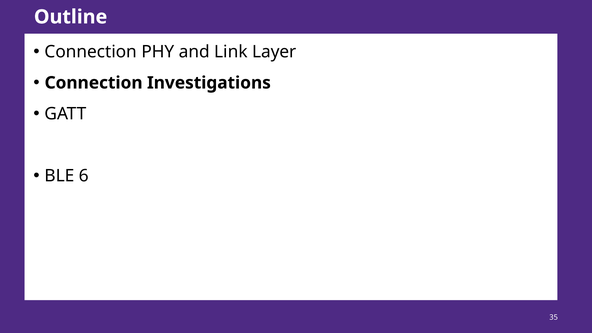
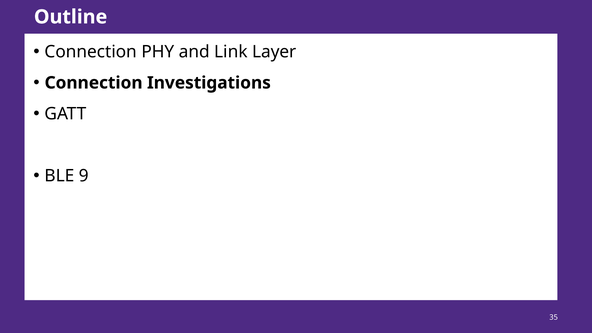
6: 6 -> 9
